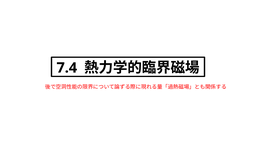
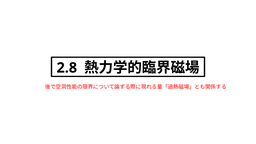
7.4: 7.4 -> 2.8
